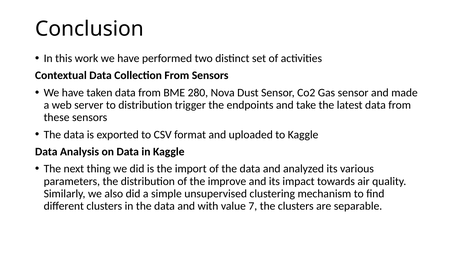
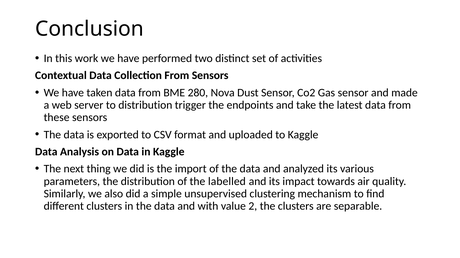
improve: improve -> labelled
7: 7 -> 2
